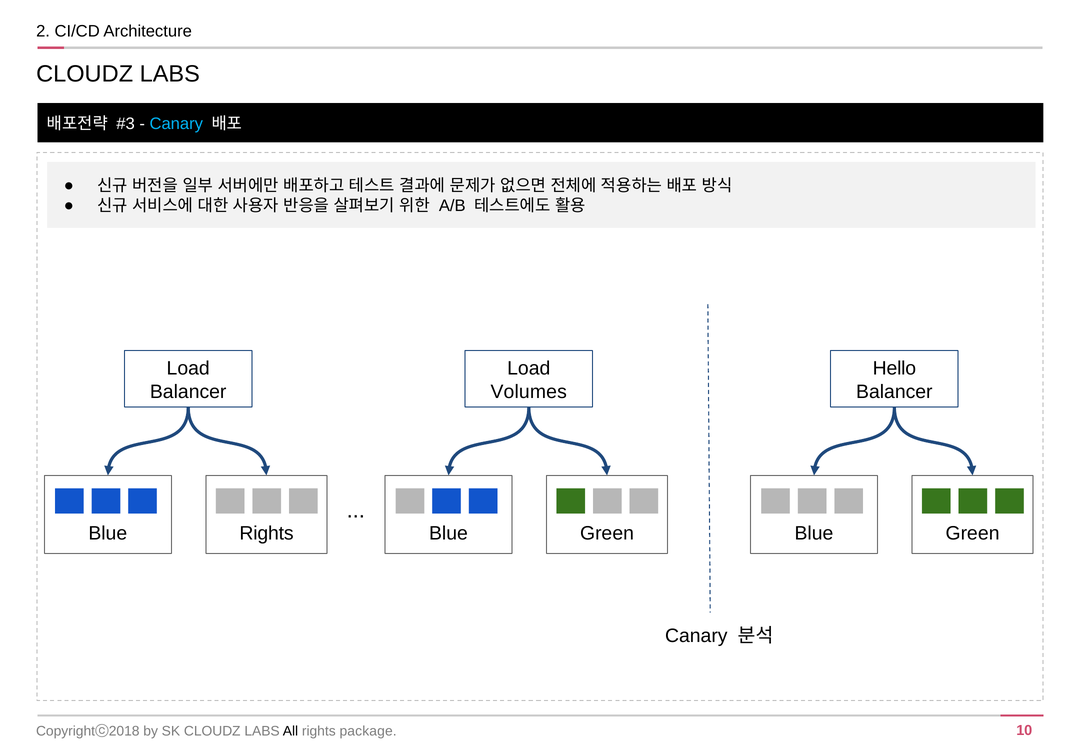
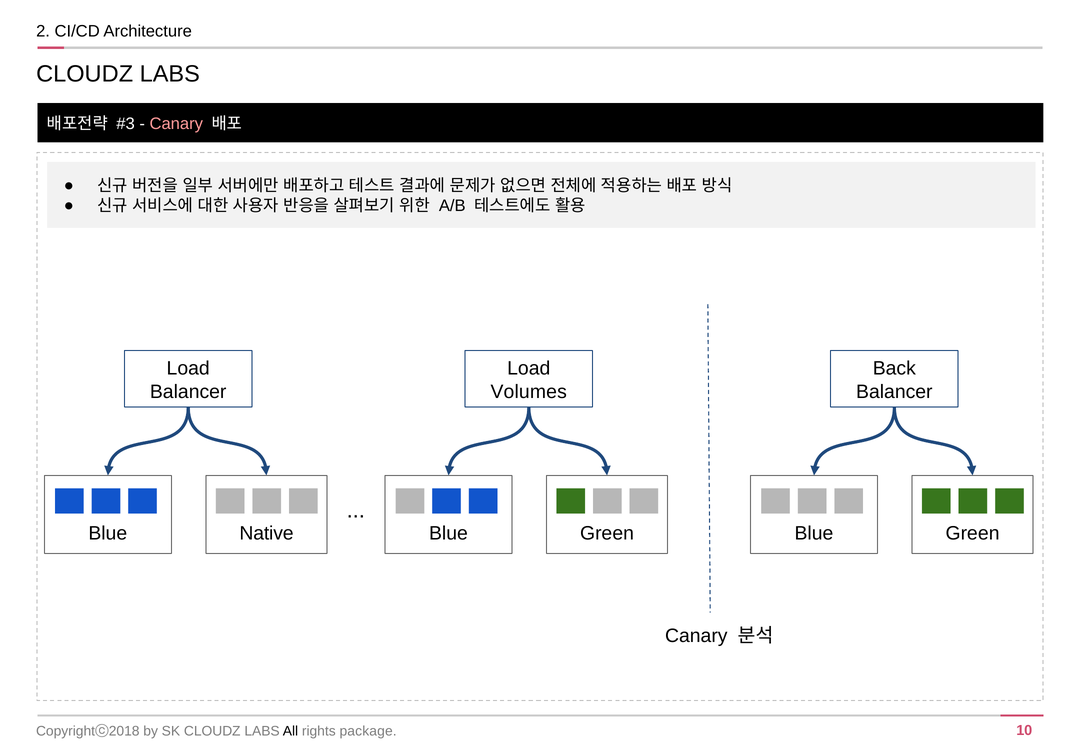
Canary at (176, 124) colour: light blue -> pink
Hello: Hello -> Back
Blue Rights: Rights -> Native
